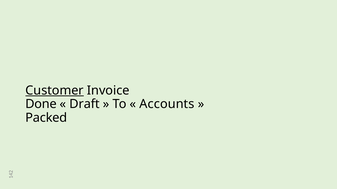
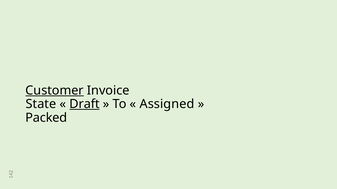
Done: Done -> State
Draft underline: none -> present
Accounts: Accounts -> Assigned
